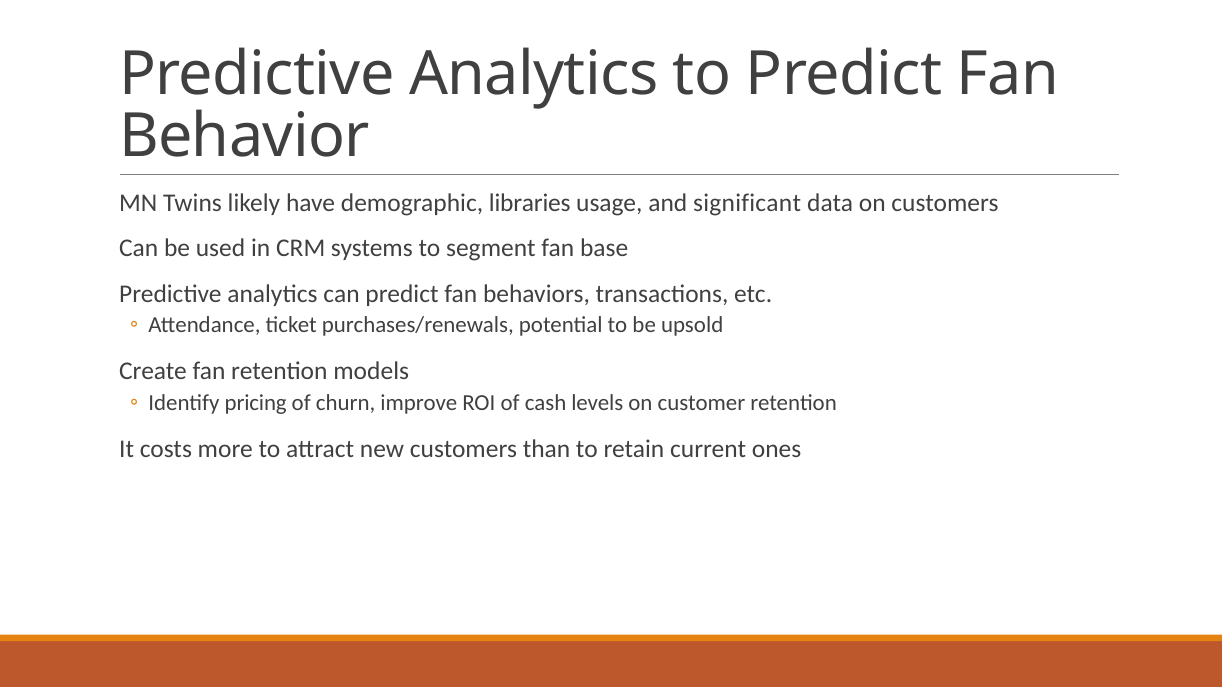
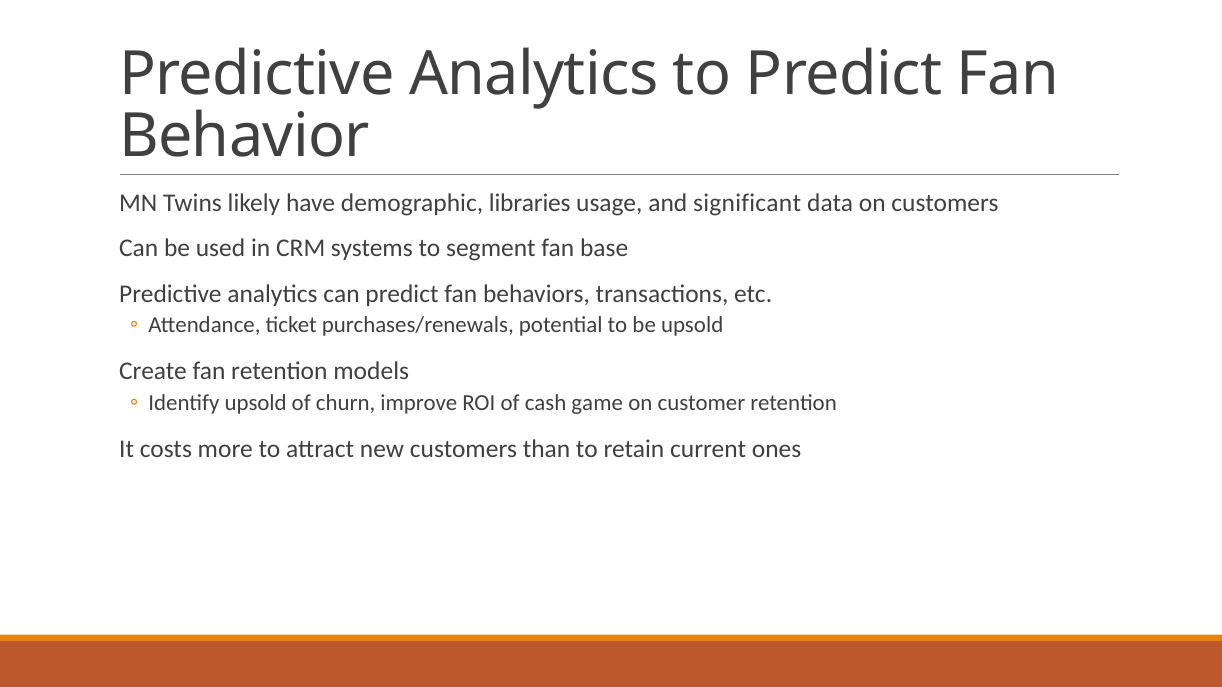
Identify pricing: pricing -> upsold
levels: levels -> game
